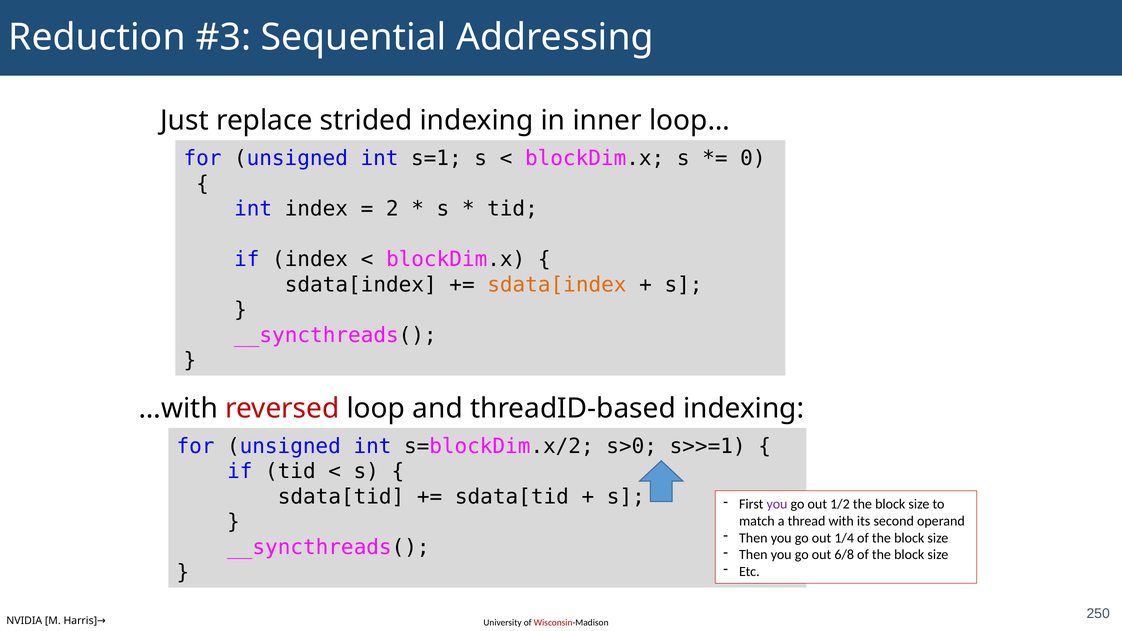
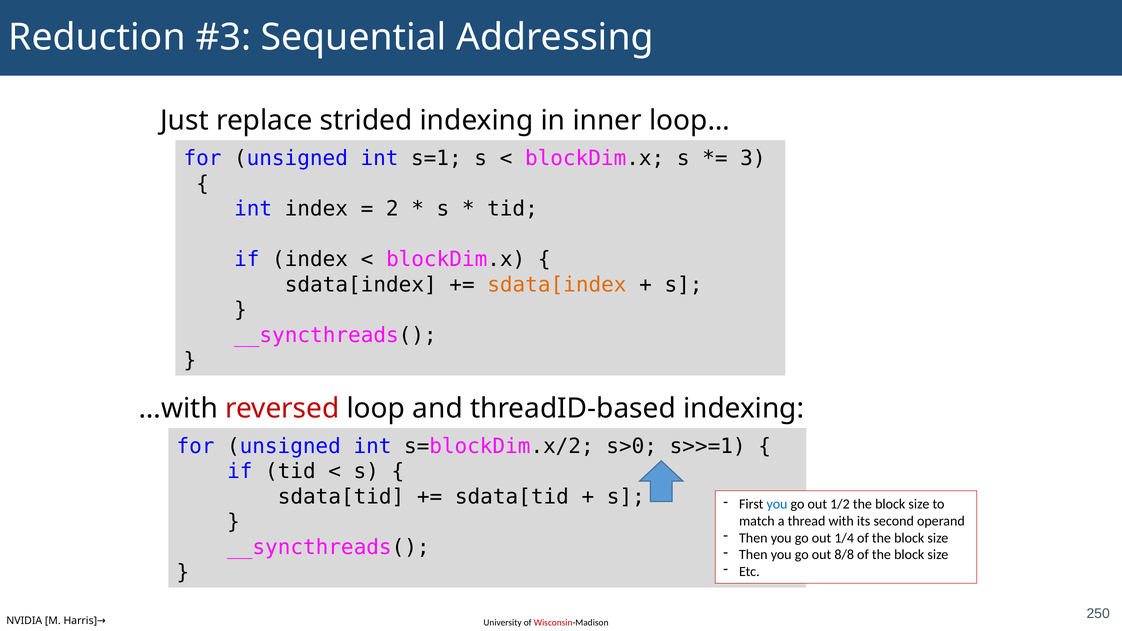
0: 0 -> 3
you at (777, 504) colour: purple -> blue
6/8: 6/8 -> 8/8
